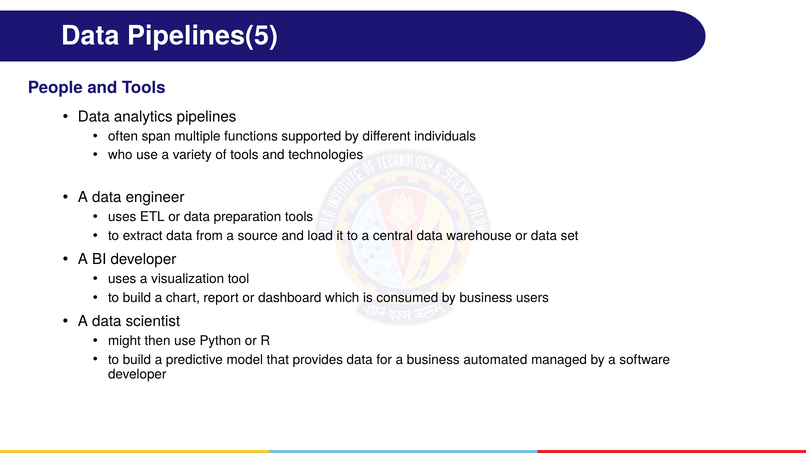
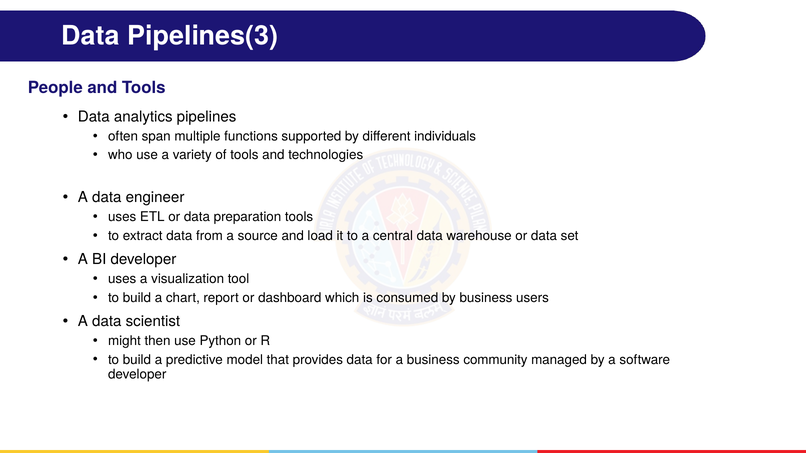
Pipelines(5: Pipelines(5 -> Pipelines(3
automated: automated -> community
